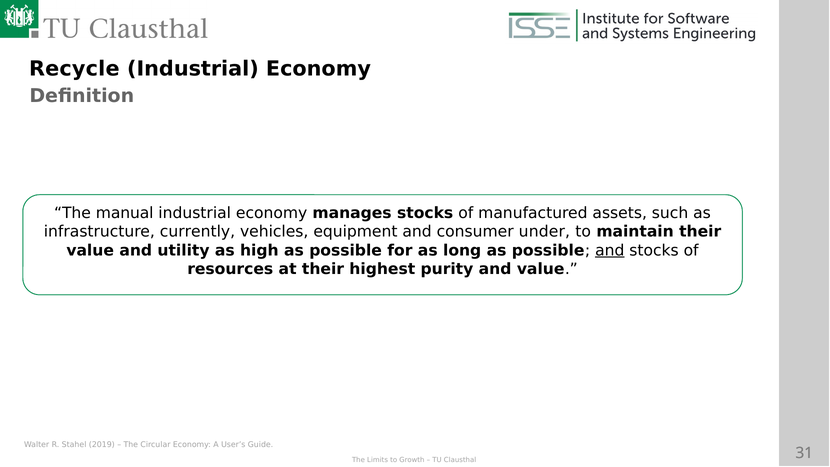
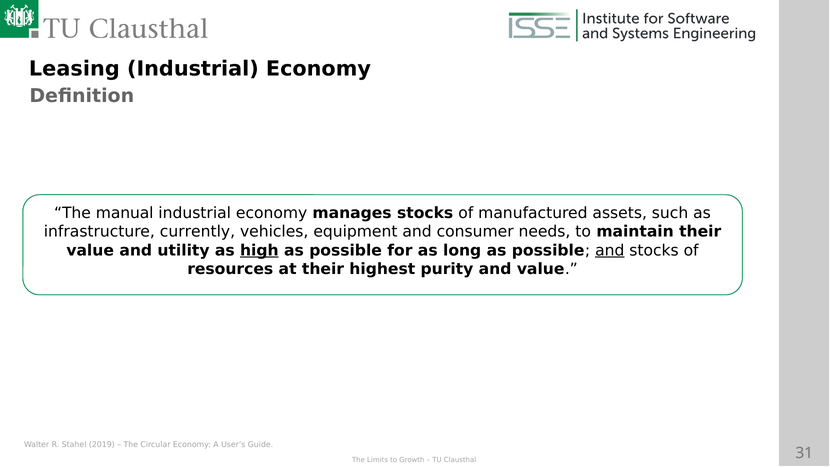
Recycle: Recycle -> Leasing
under: under -> needs
high underline: none -> present
